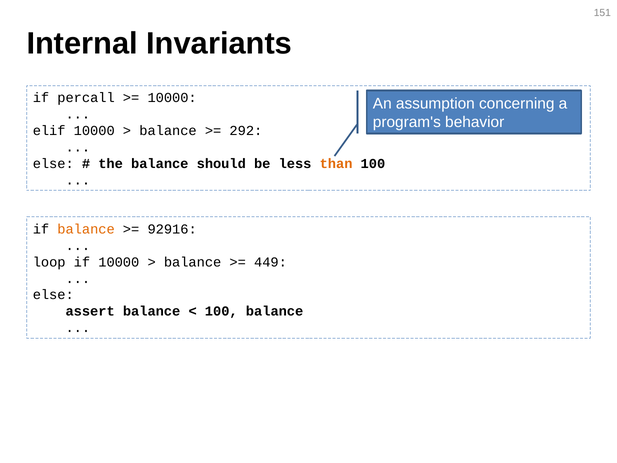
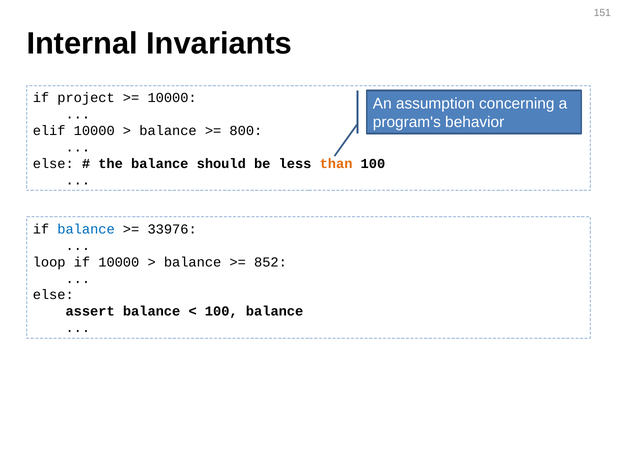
percall: percall -> project
292: 292 -> 800
balance at (86, 229) colour: orange -> blue
92916: 92916 -> 33976
449: 449 -> 852
